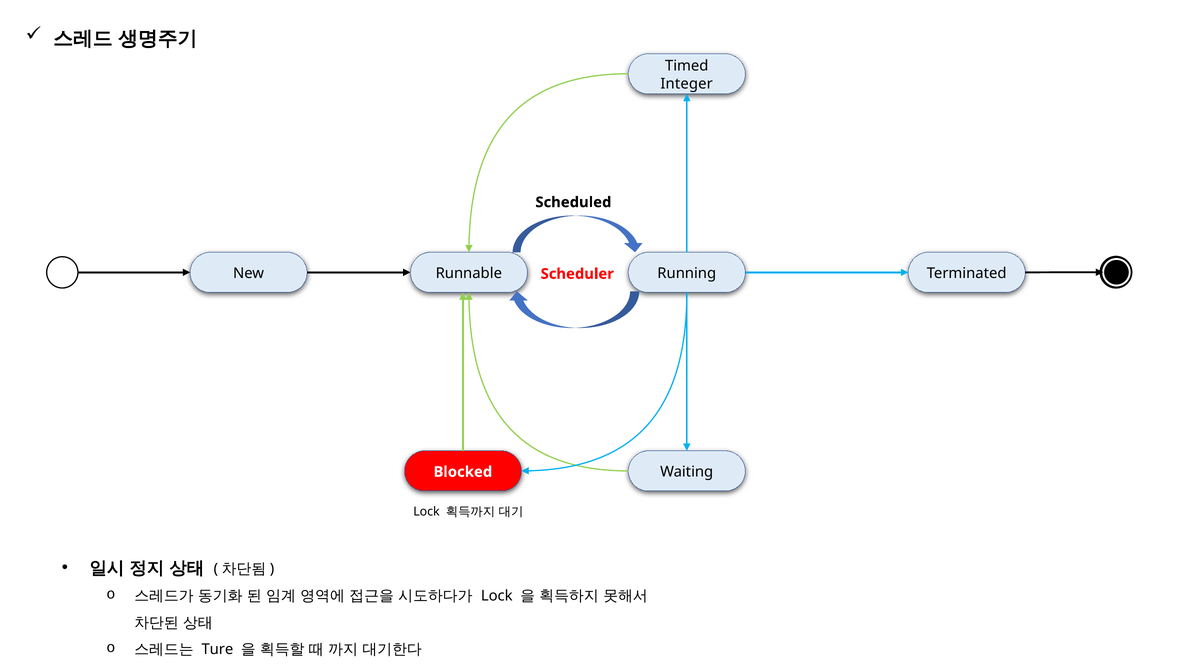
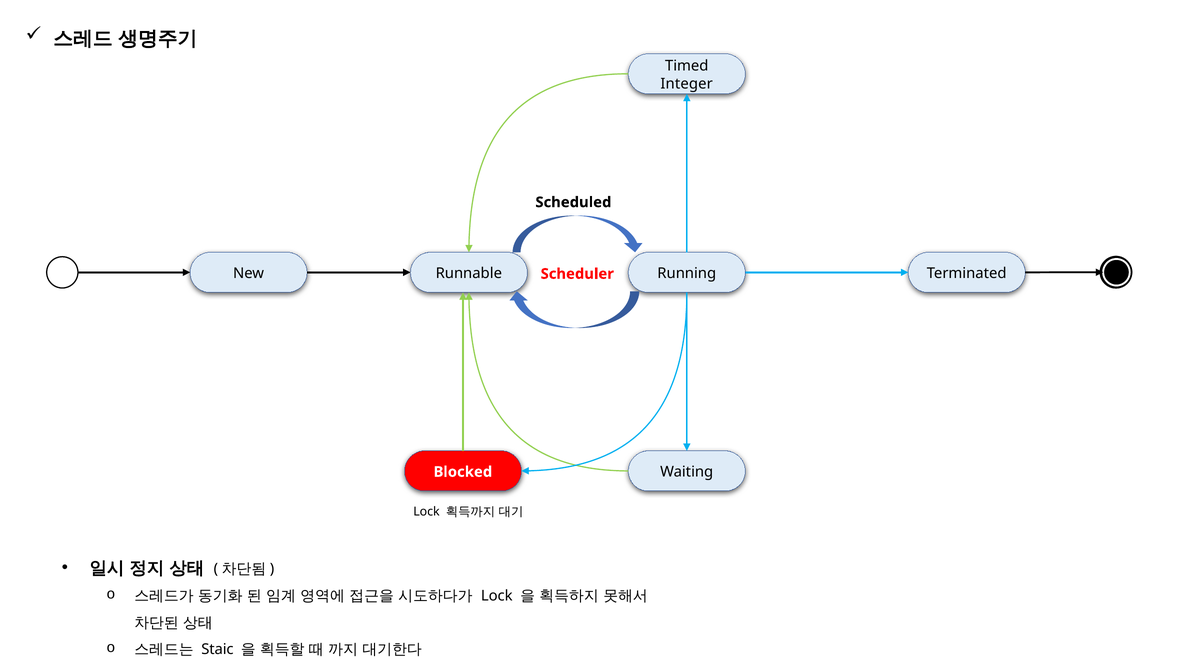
Ture: Ture -> Staic
